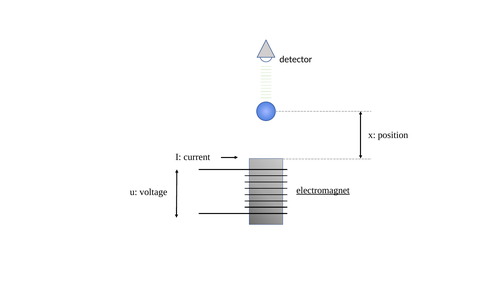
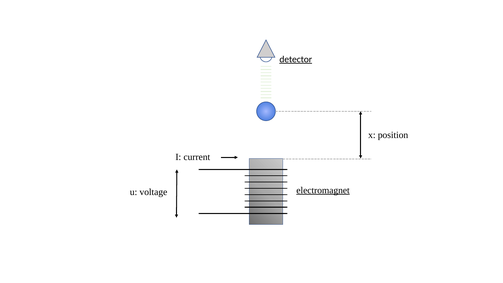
detector underline: none -> present
